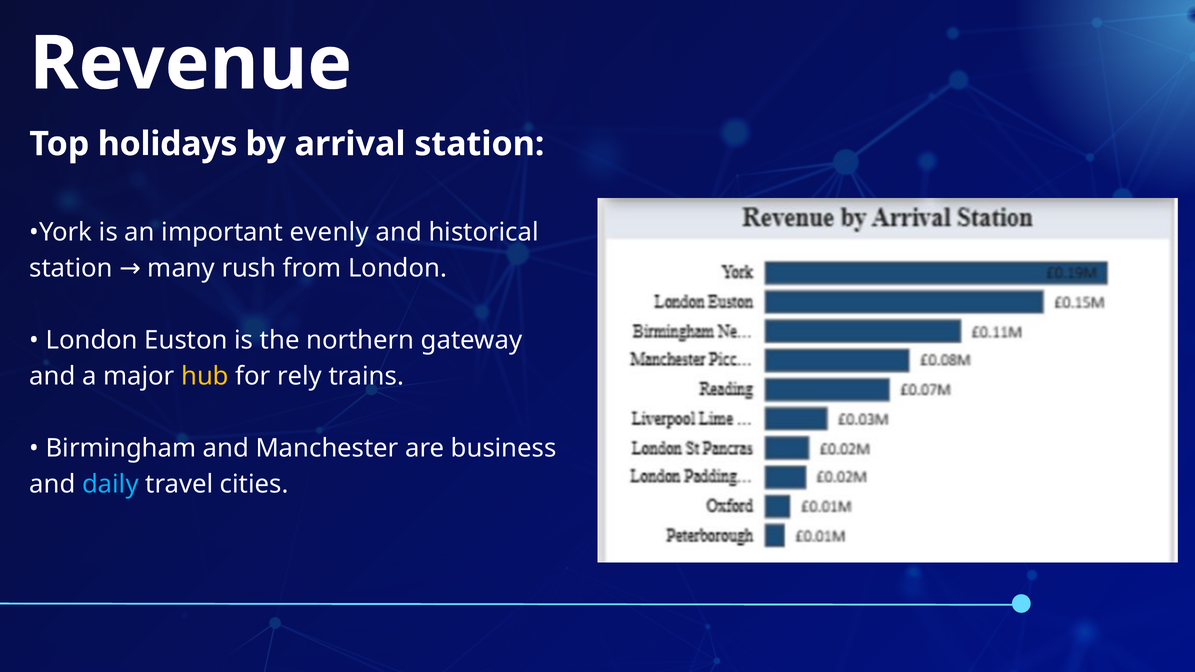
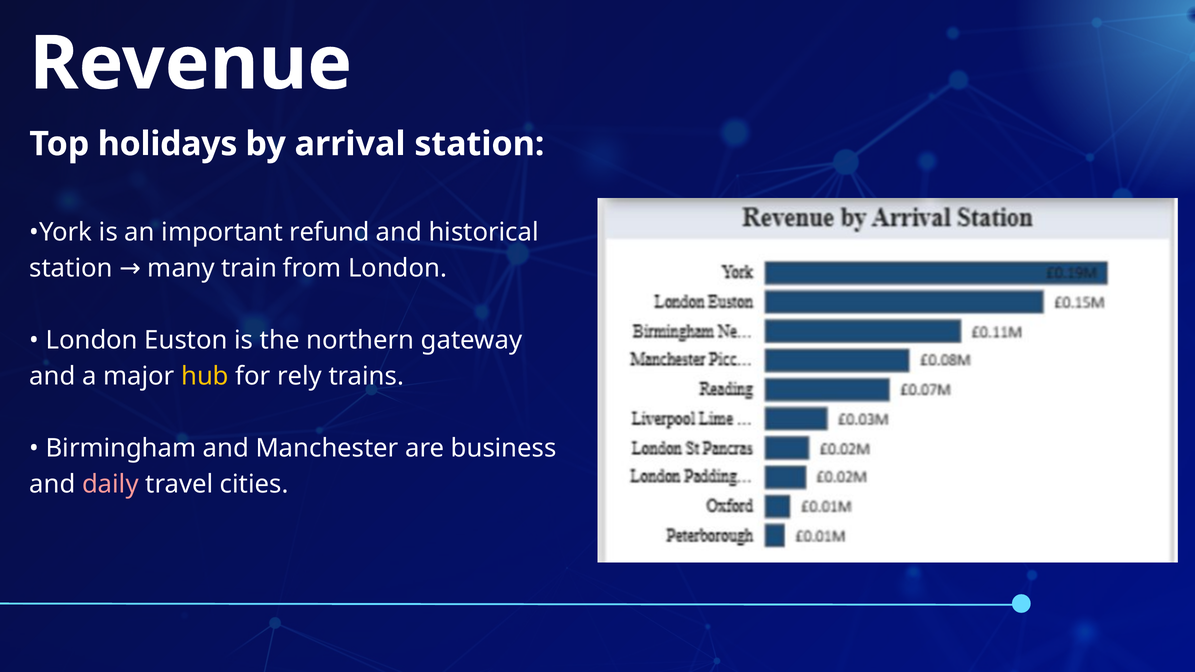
evenly: evenly -> refund
rush: rush -> train
daily colour: light blue -> pink
